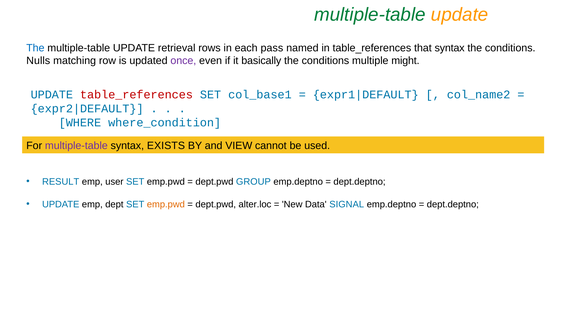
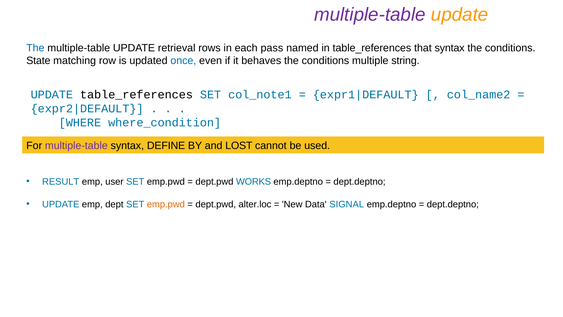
multiple-table at (370, 15) colour: green -> purple
Nulls: Nulls -> State
once colour: purple -> blue
basically: basically -> behaves
might: might -> string
table_references at (136, 94) colour: red -> black
col_base1: col_base1 -> col_note1
EXISTS: EXISTS -> DEFINE
VIEW: VIEW -> LOST
GROUP: GROUP -> WORKS
